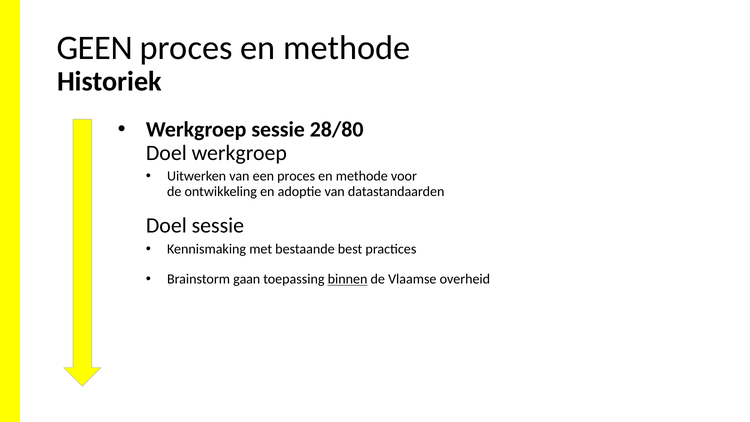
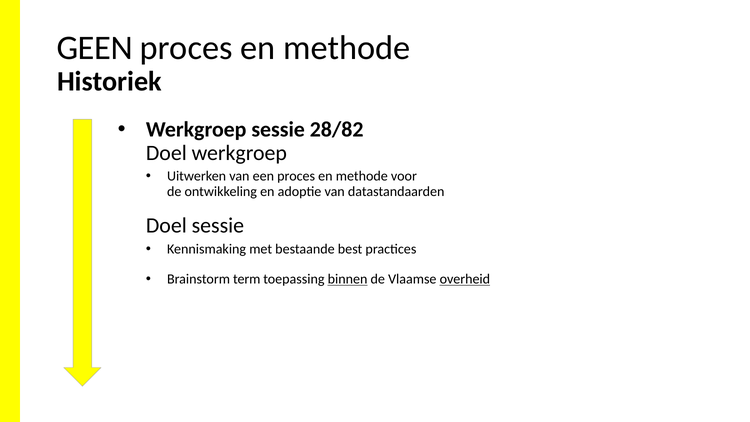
28/80: 28/80 -> 28/82
gaan: gaan -> term
overheid underline: none -> present
